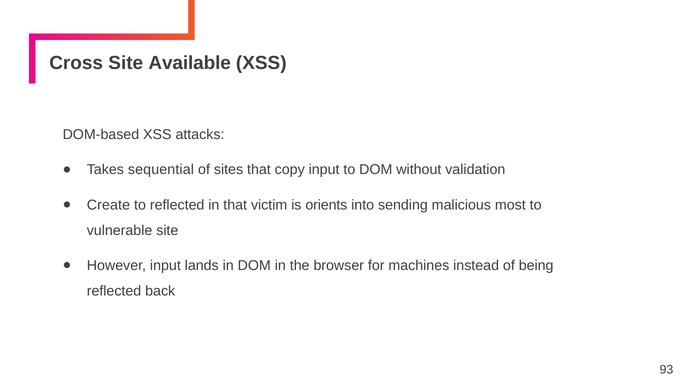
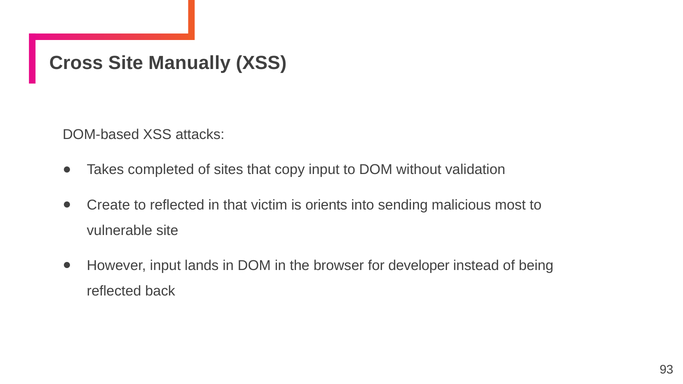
Available: Available -> Manually
sequential: sequential -> completed
machines: machines -> developer
